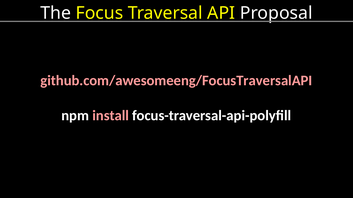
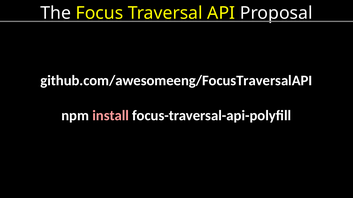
github.com/awesomeeng/FocusTraversalAPI colour: pink -> white
